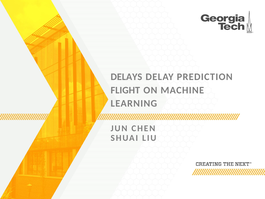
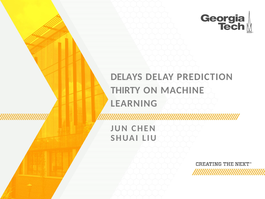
FLIGHT: FLIGHT -> THIRTY
